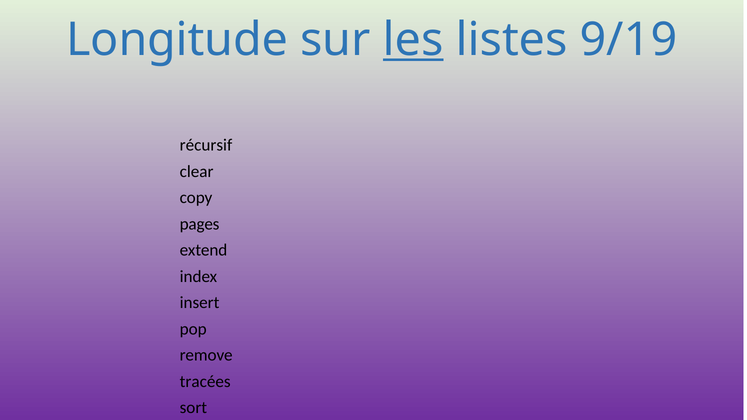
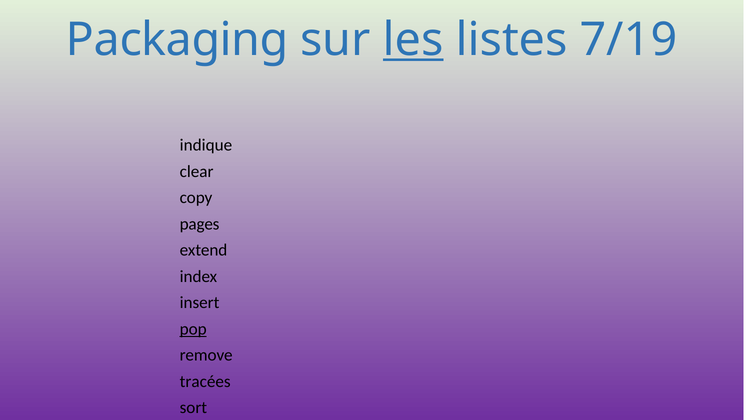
Longitude: Longitude -> Packaging
9/19: 9/19 -> 7/19
récursif: récursif -> indique
pop underline: none -> present
